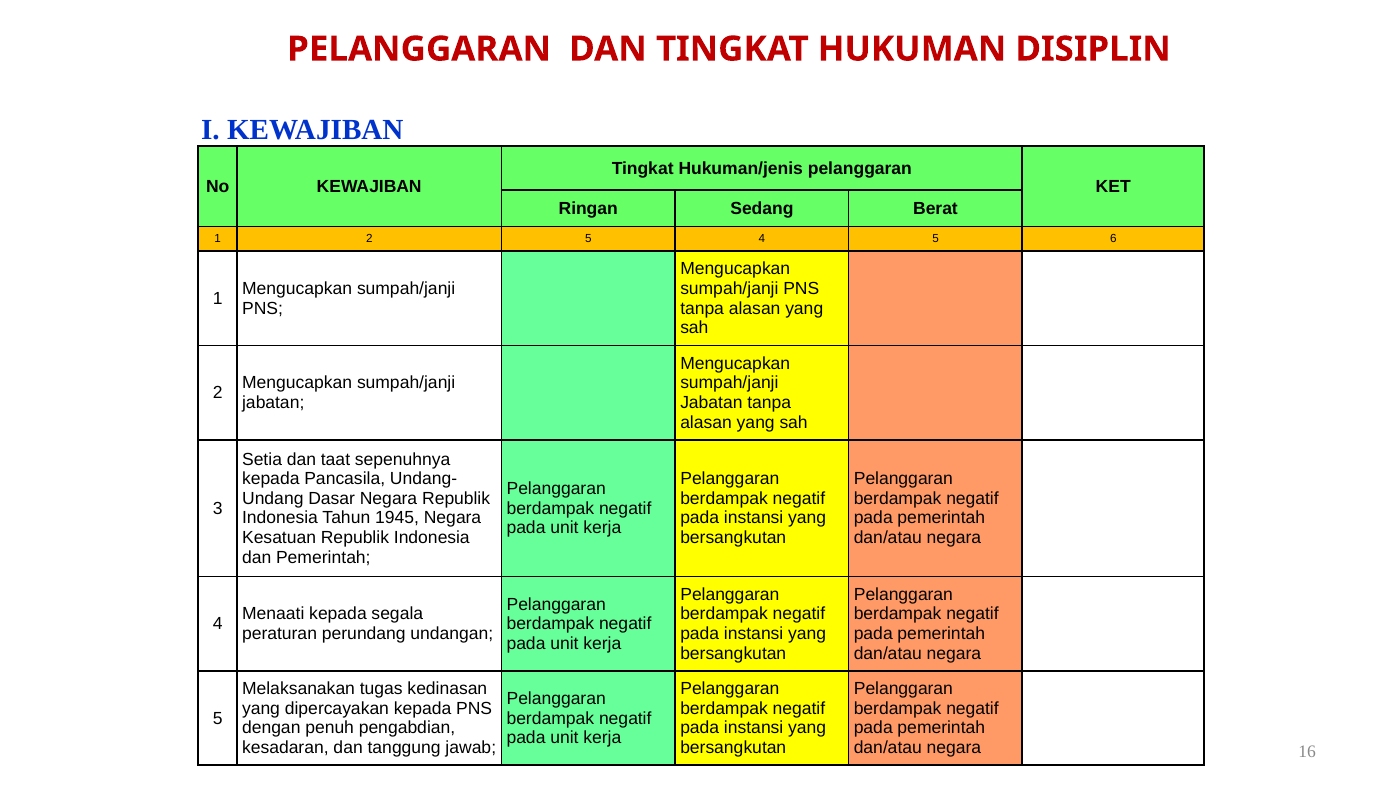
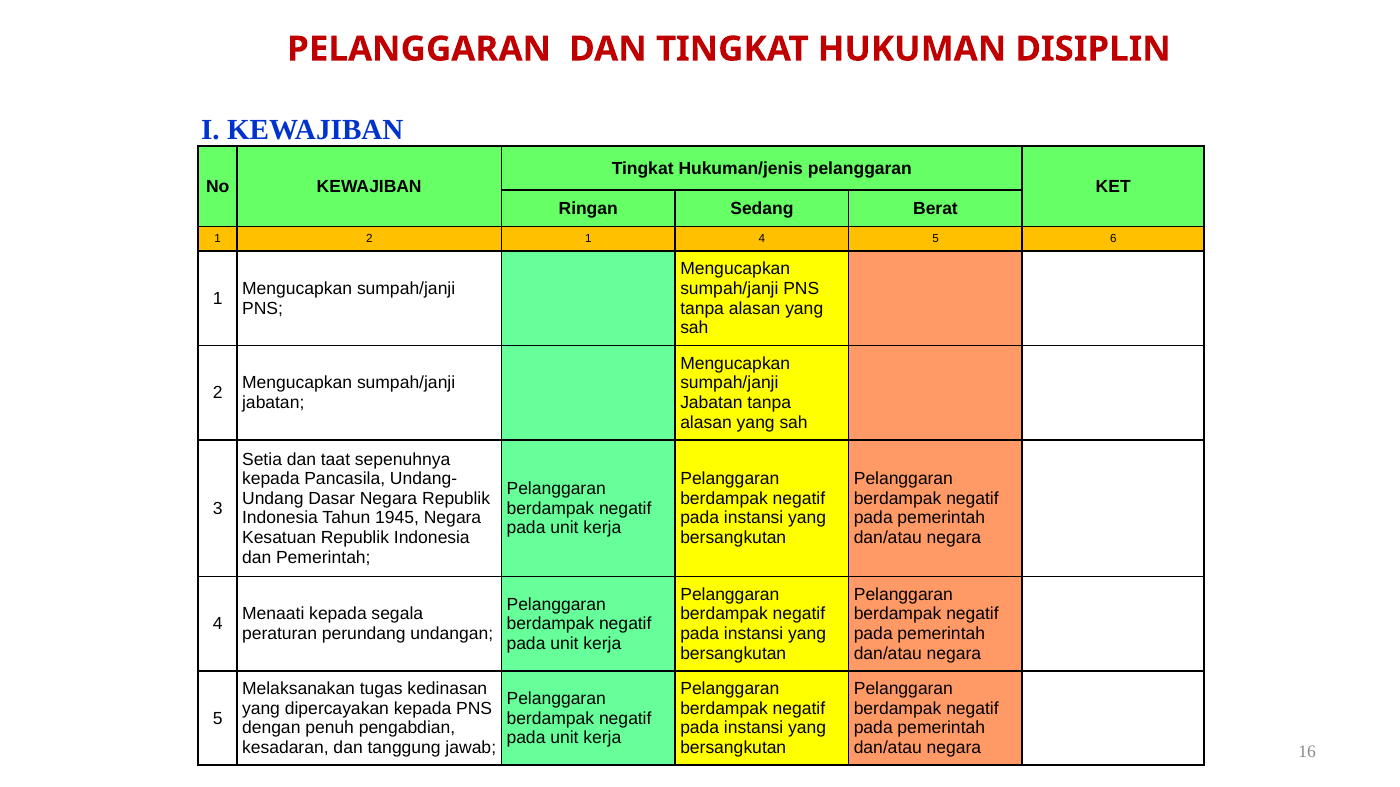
2 5: 5 -> 1
